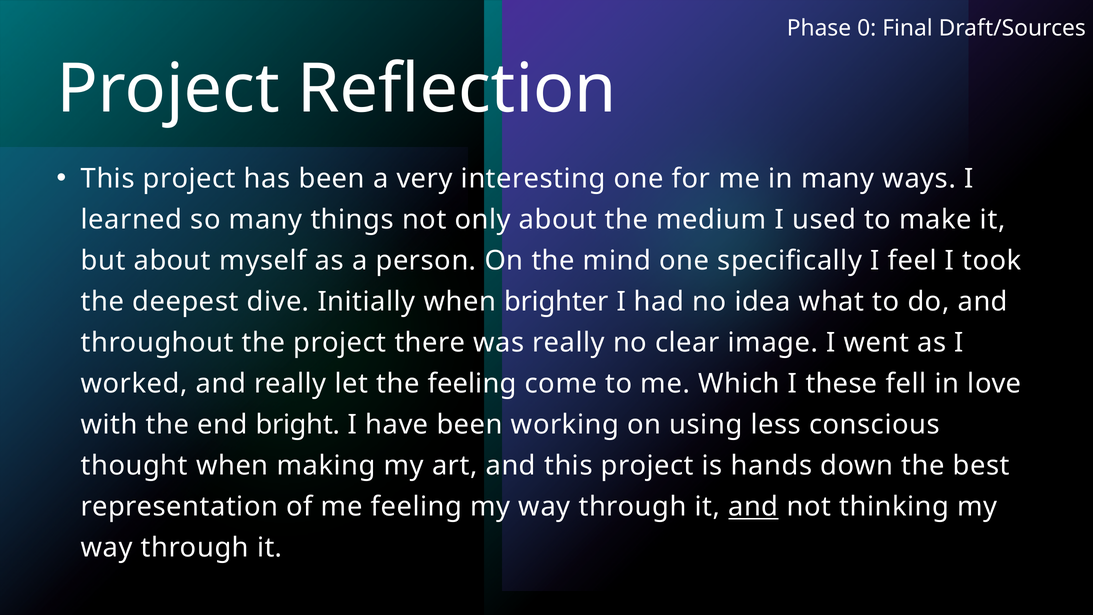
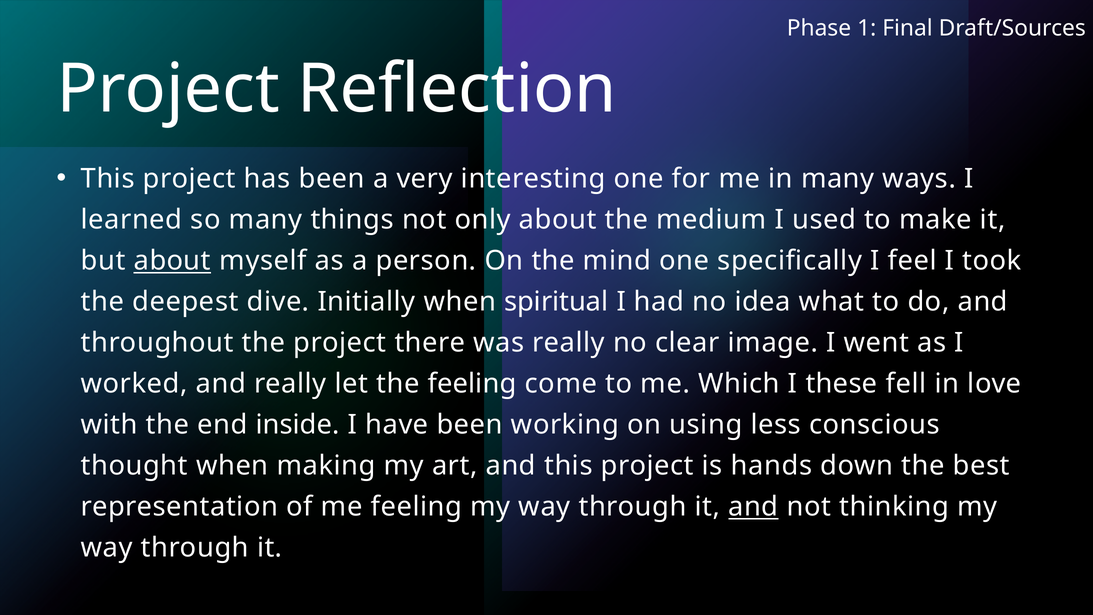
0: 0 -> 1
about at (172, 261) underline: none -> present
brighter: brighter -> spiritual
bright: bright -> inside
